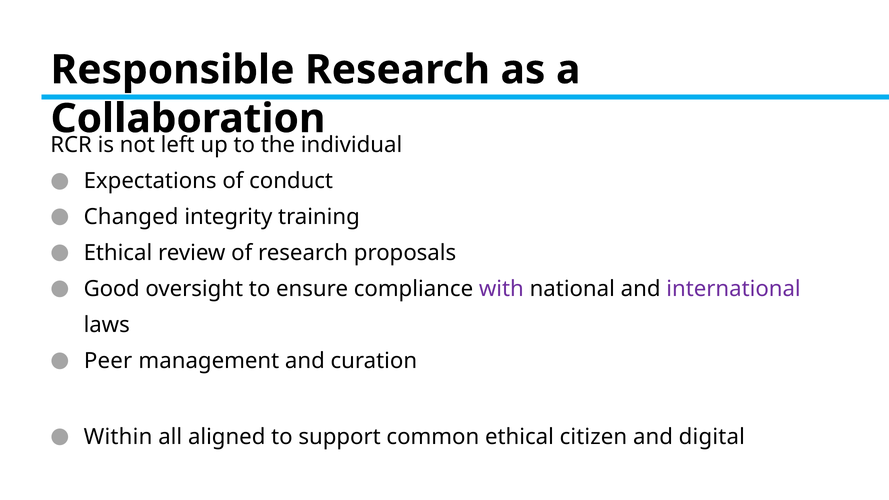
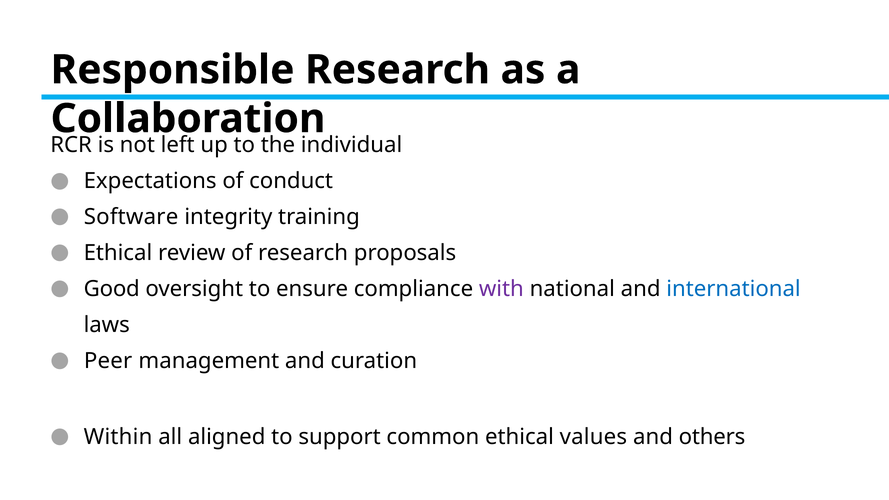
Changed: Changed -> Software
international colour: purple -> blue
citizen: citizen -> values
digital: digital -> others
